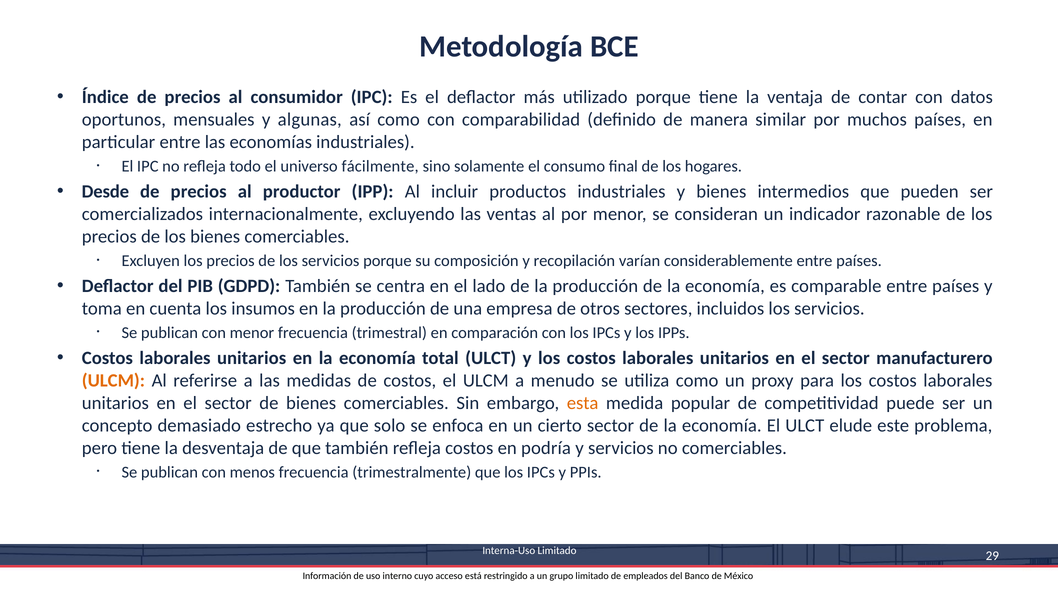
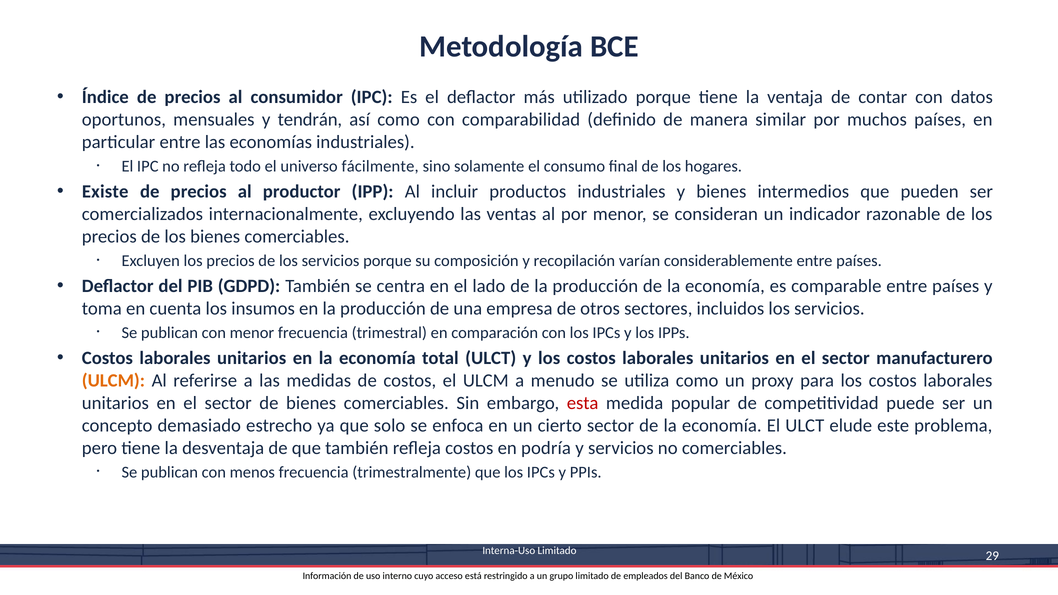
algunas: algunas -> tendrán
Desde: Desde -> Existe
esta colour: orange -> red
